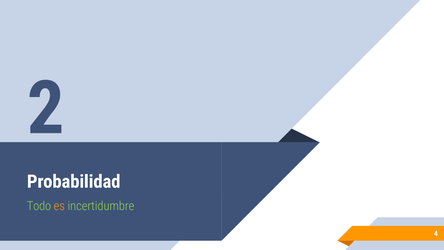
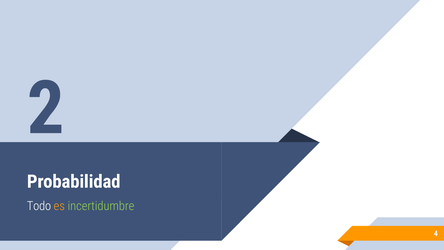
Todo colour: light green -> white
